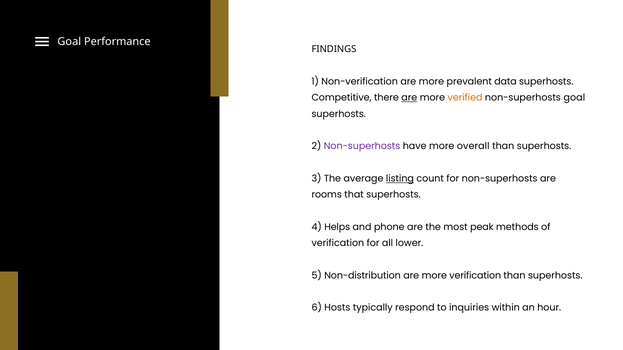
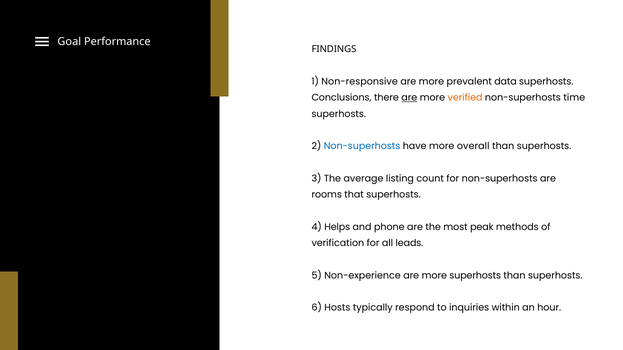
Non-verification: Non-verification -> Non-responsive
Competitive: Competitive -> Conclusions
non-superhosts goal: goal -> time
Non-superhosts at (362, 146) colour: purple -> blue
listing underline: present -> none
lower: lower -> leads
Non-distribution: Non-distribution -> Non-experience
more verification: verification -> superhosts
